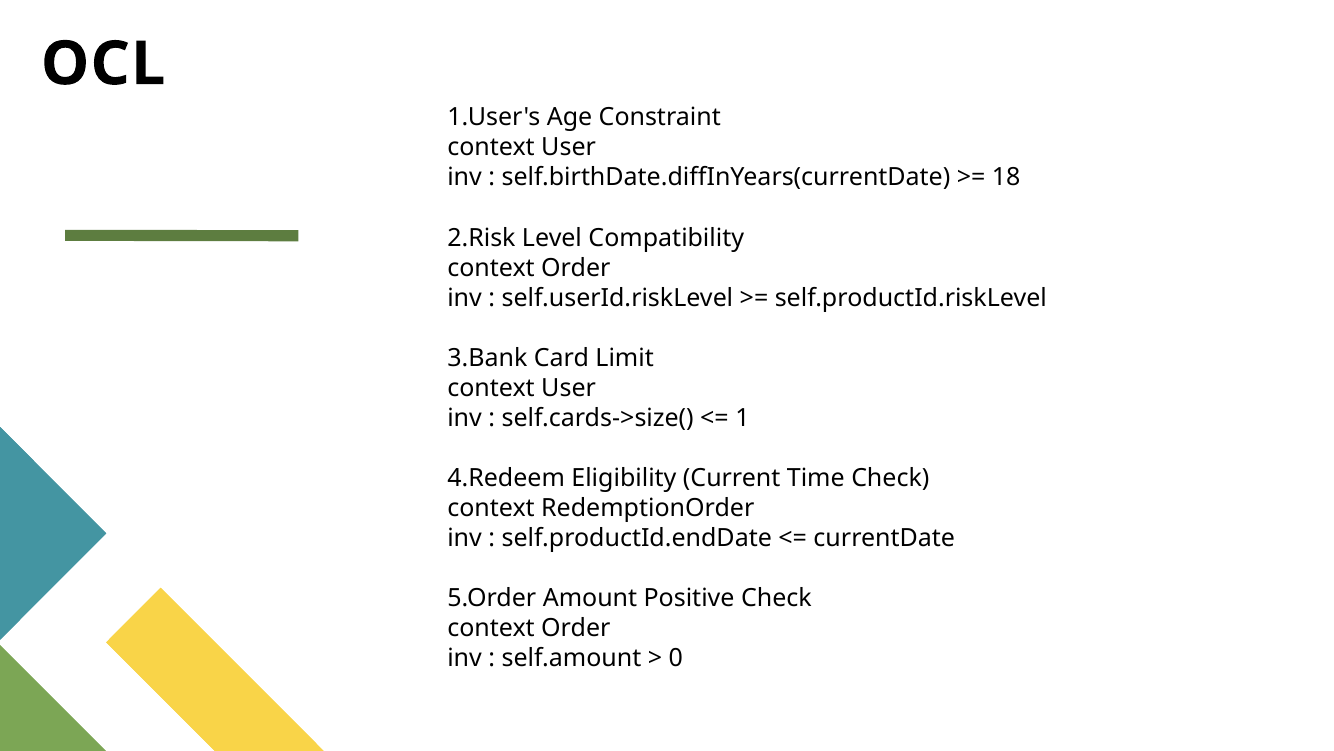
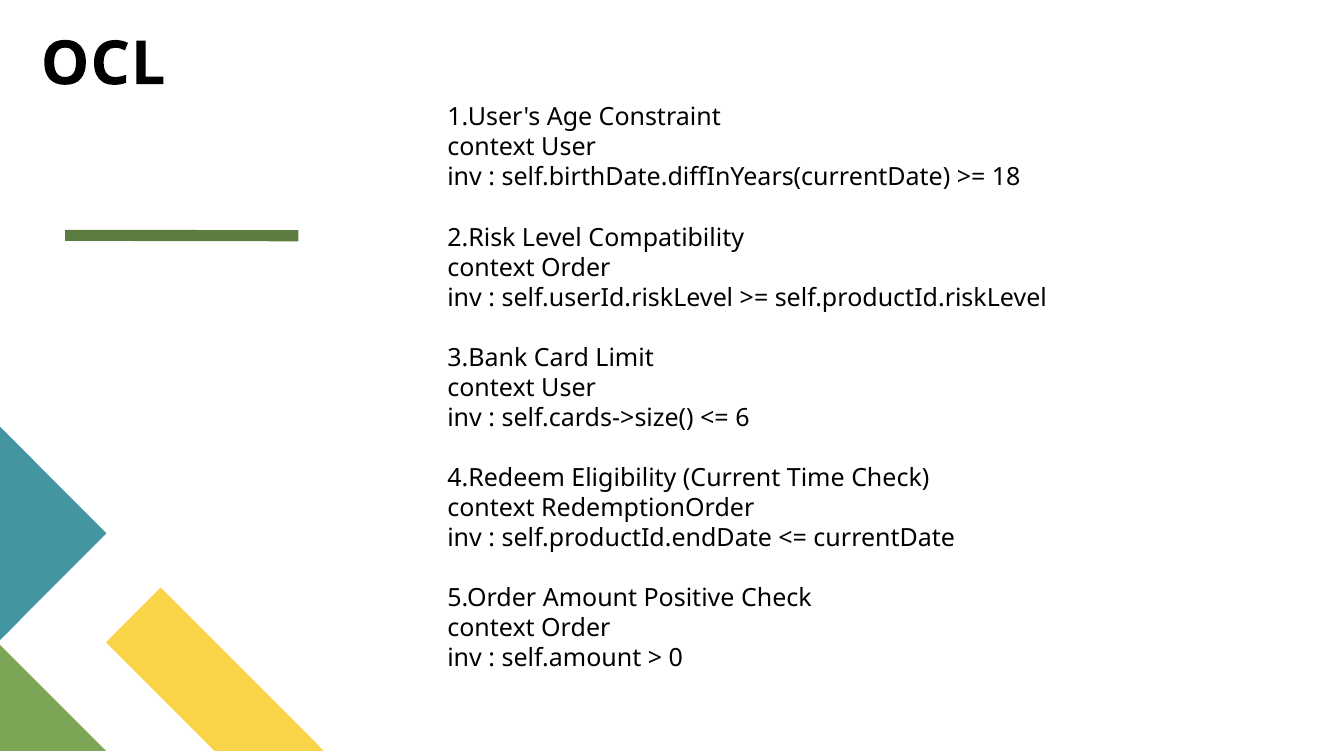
1: 1 -> 6
